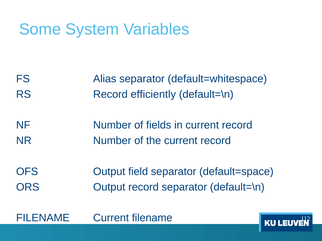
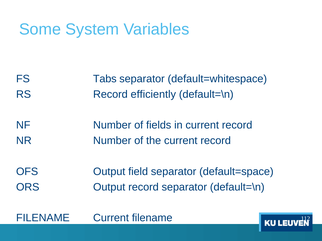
Alias: Alias -> Tabs
